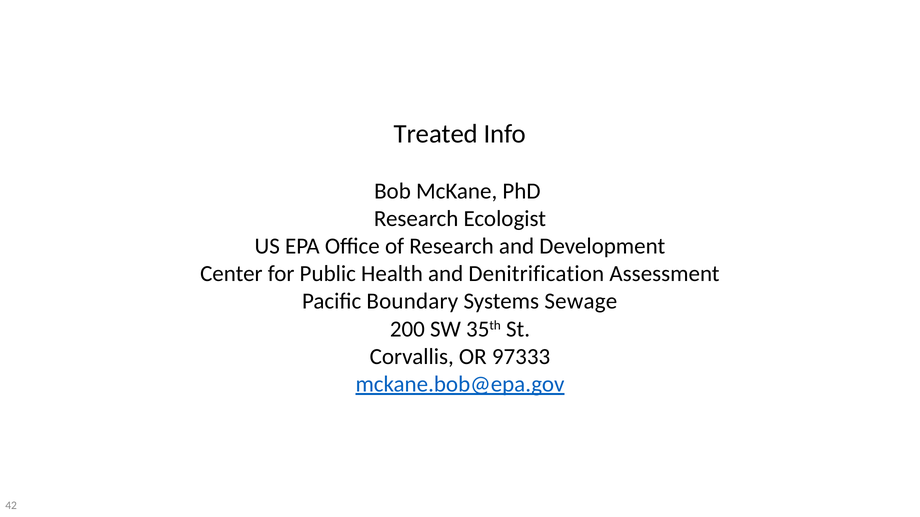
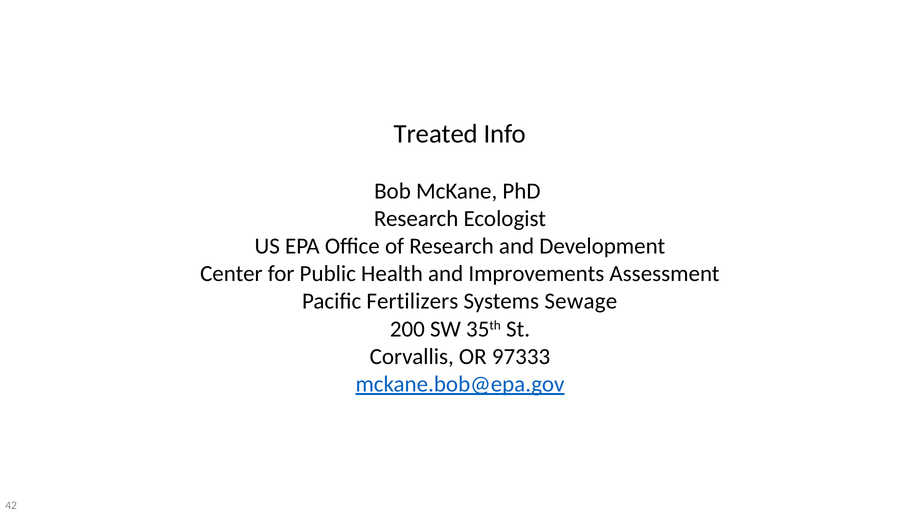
Denitrification: Denitrification -> Improvements
Boundary: Boundary -> Fertilizers
